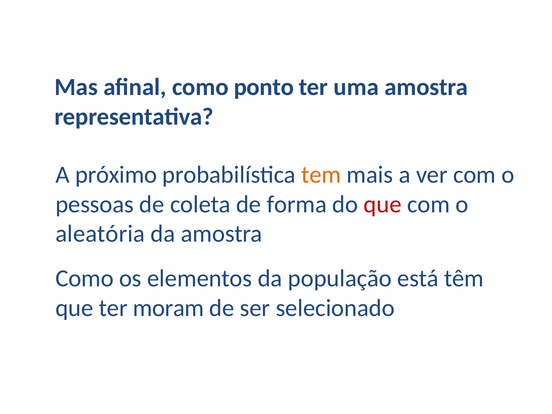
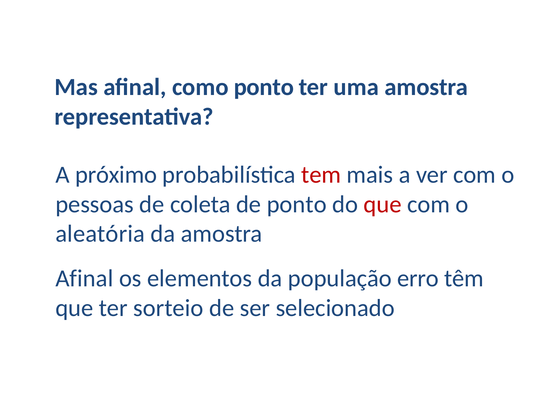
tem colour: orange -> red
de forma: forma -> ponto
Como at (84, 278): Como -> Afinal
está: está -> erro
moram: moram -> sorteio
